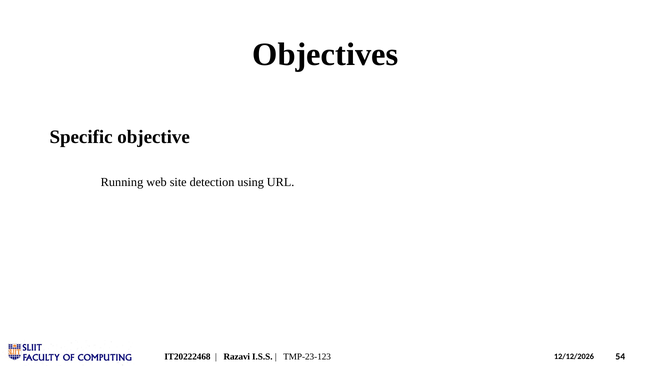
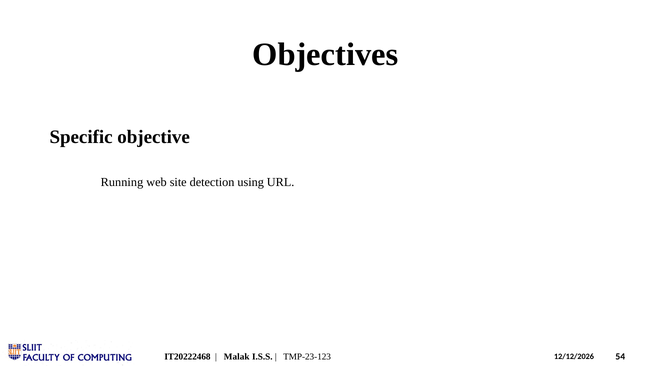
Razavi: Razavi -> Malak
